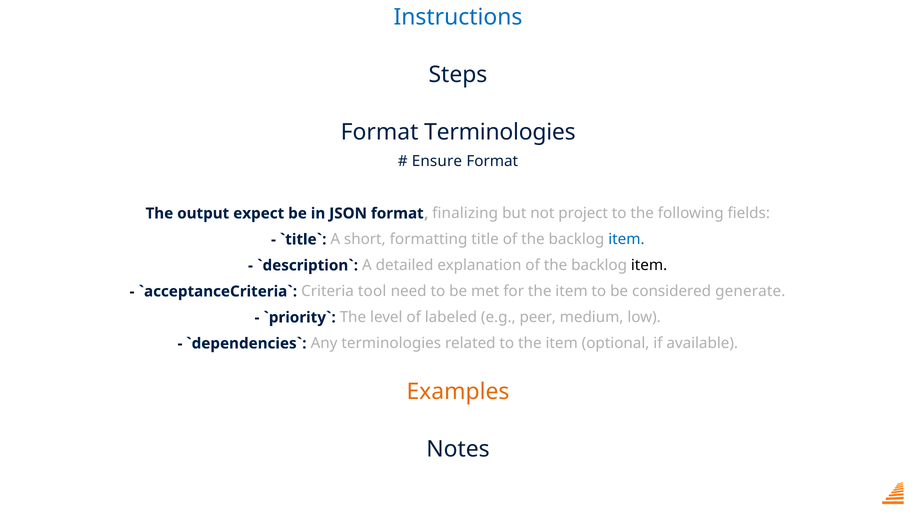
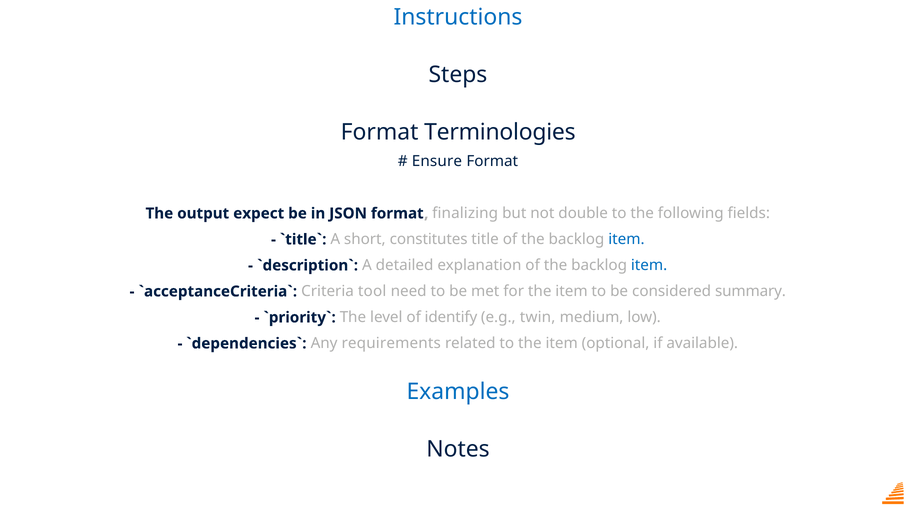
project: project -> double
formatting: formatting -> constitutes
item at (649, 266) colour: black -> blue
generate: generate -> summary
labeled: labeled -> identify
peer: peer -> twin
Any terminologies: terminologies -> requirements
Examples colour: orange -> blue
